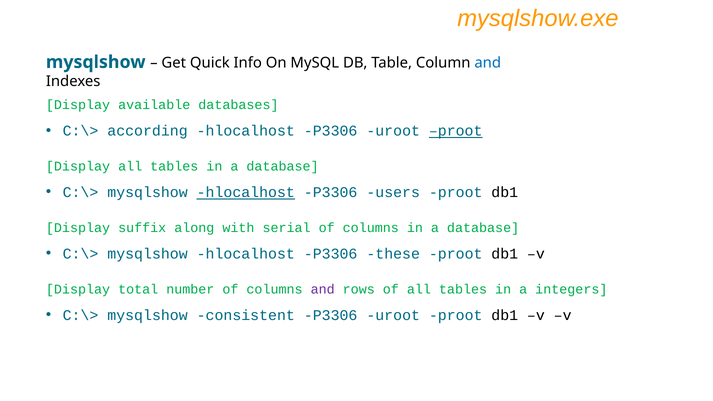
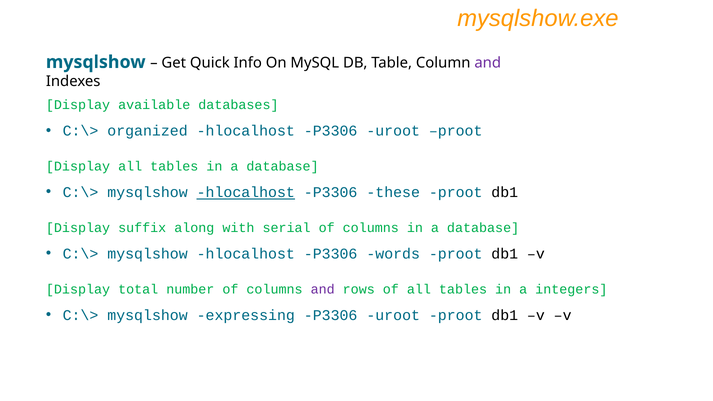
and at (488, 63) colour: blue -> purple
according: according -> organized
proot at (456, 131) underline: present -> none
users: users -> these
these: these -> words
consistent: consistent -> expressing
